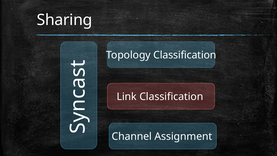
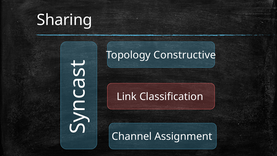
Topology Classification: Classification -> Constructive
